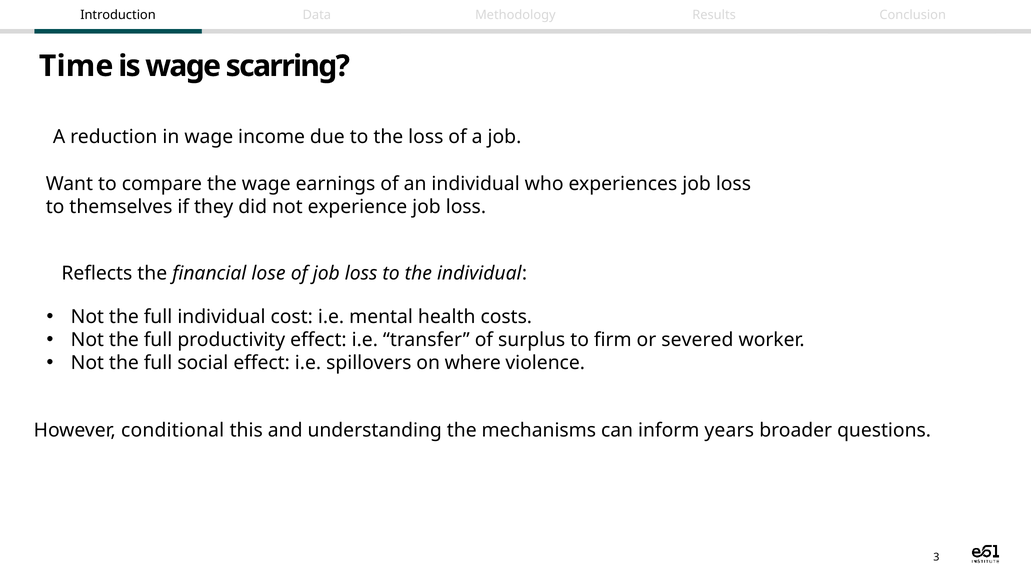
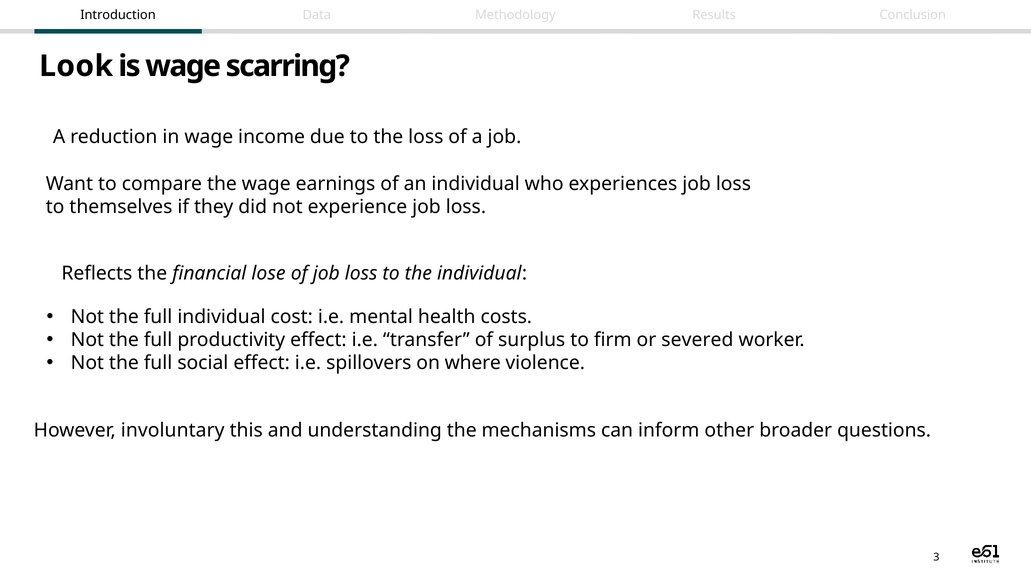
Time: Time -> Look
conditional: conditional -> involuntary
years: years -> other
